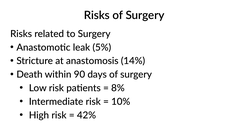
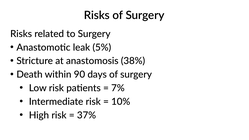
14%: 14% -> 38%
8%: 8% -> 7%
42%: 42% -> 37%
